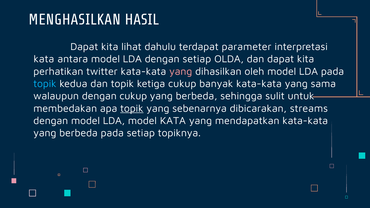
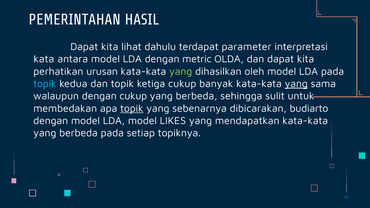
MENGHASILKAN: MENGHASILKAN -> PEMERINTAHAN
dengan setiap: setiap -> metric
twitter: twitter -> urusan
yang at (181, 71) colour: pink -> light green
yang at (296, 84) underline: none -> present
streams: streams -> budiarto
model KATA: KATA -> LIKES
